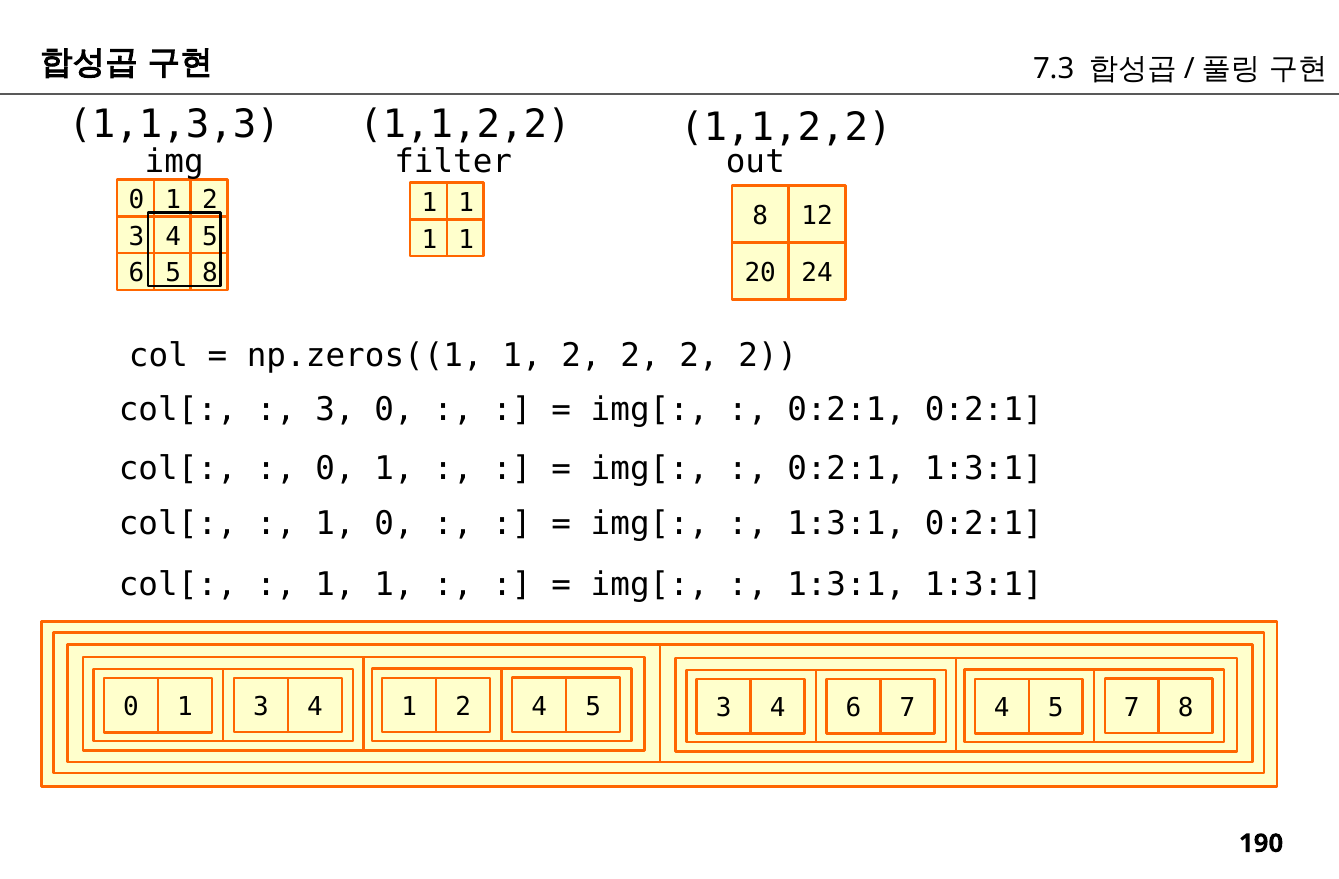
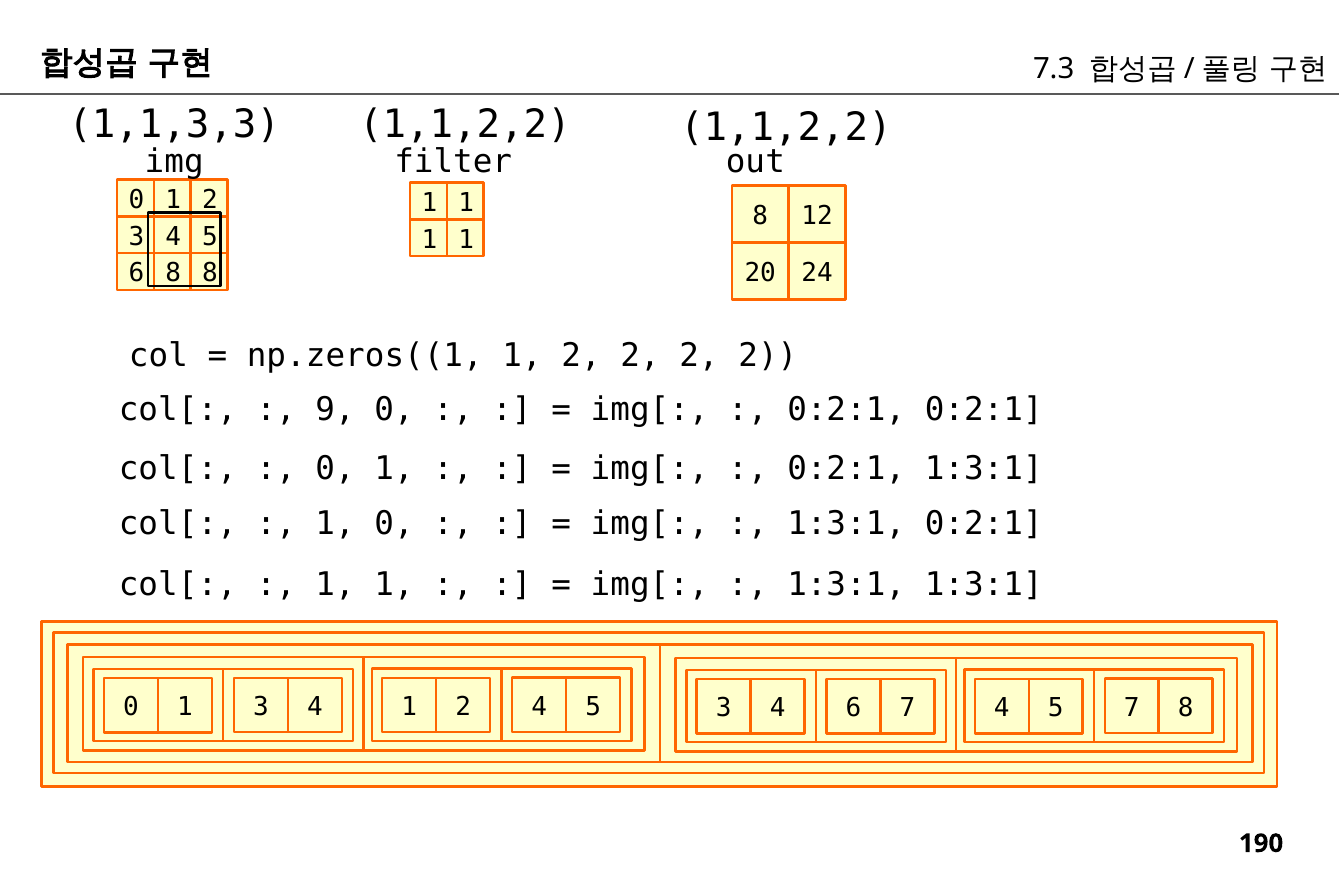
6 5: 5 -> 8
3 at (335, 410): 3 -> 9
